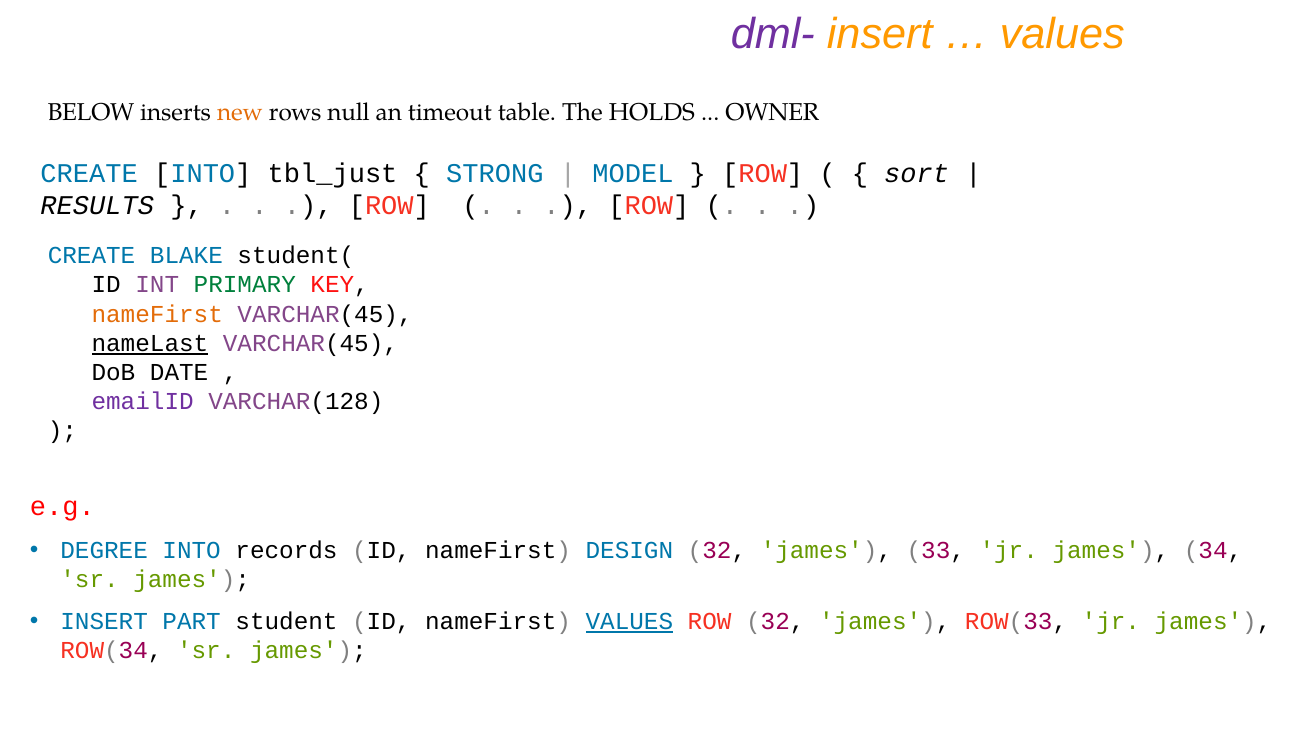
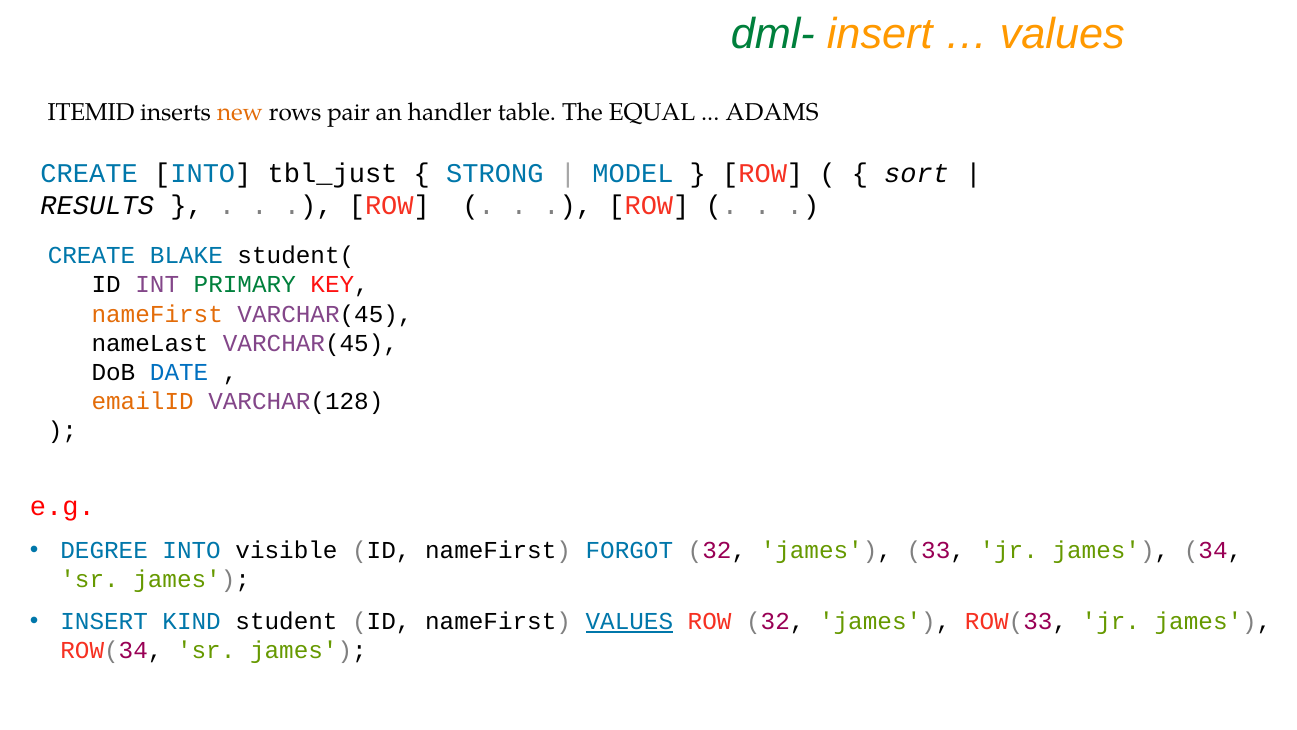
dml- colour: purple -> green
BELOW: BELOW -> ITEMID
null: null -> pair
timeout: timeout -> handler
HOLDS: HOLDS -> EQUAL
OWNER: OWNER -> ADAMS
nameLast underline: present -> none
DATE colour: black -> blue
emailID colour: purple -> orange
records: records -> visible
DESIGN: DESIGN -> FORGOT
PART: PART -> KIND
